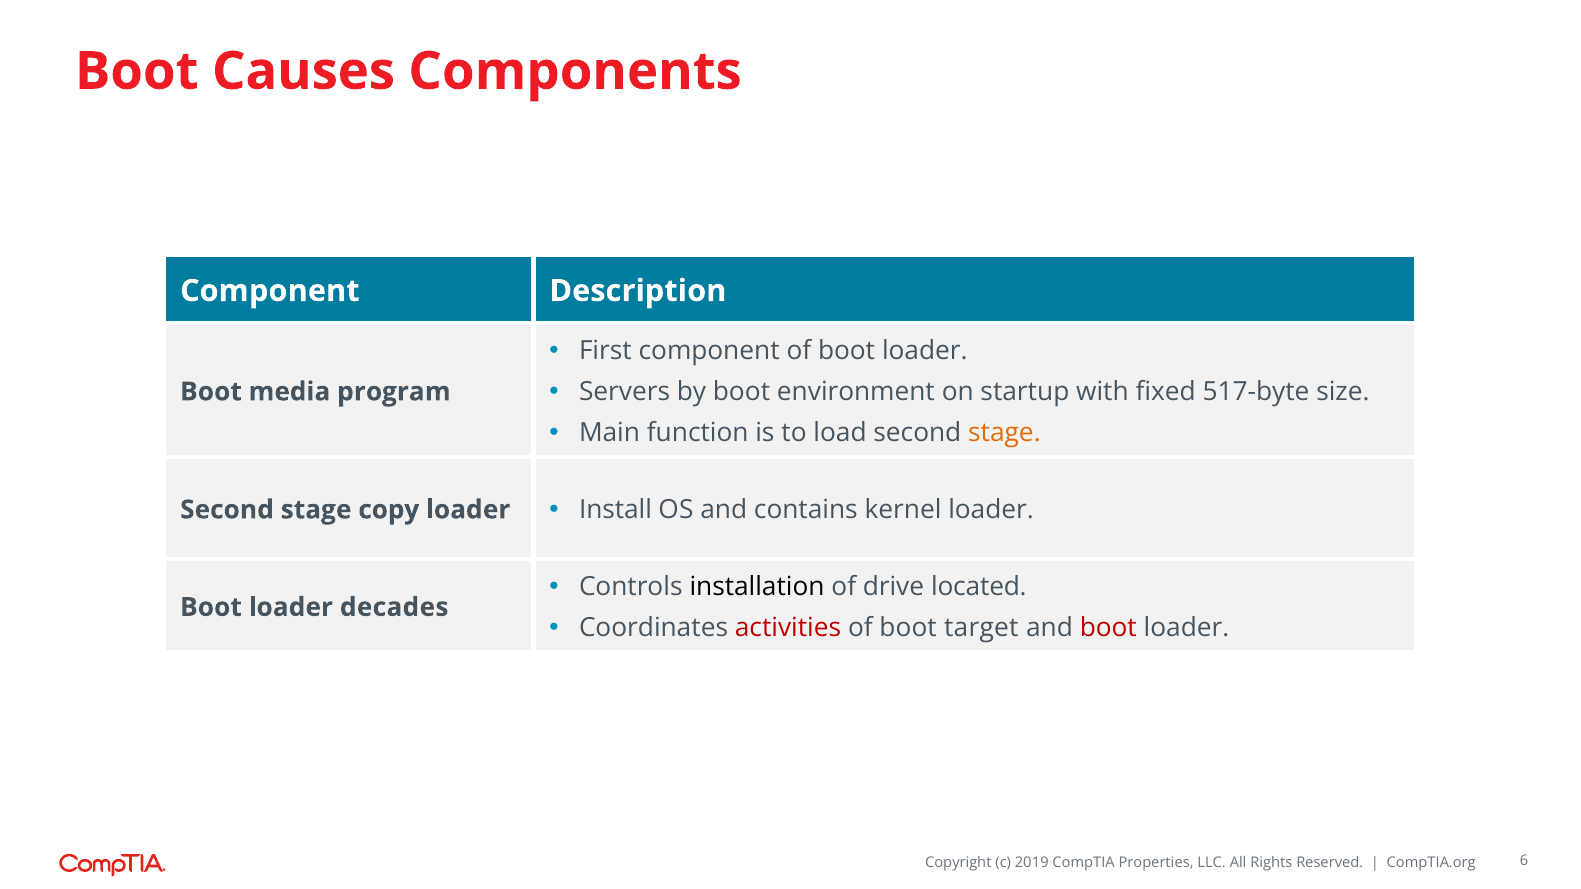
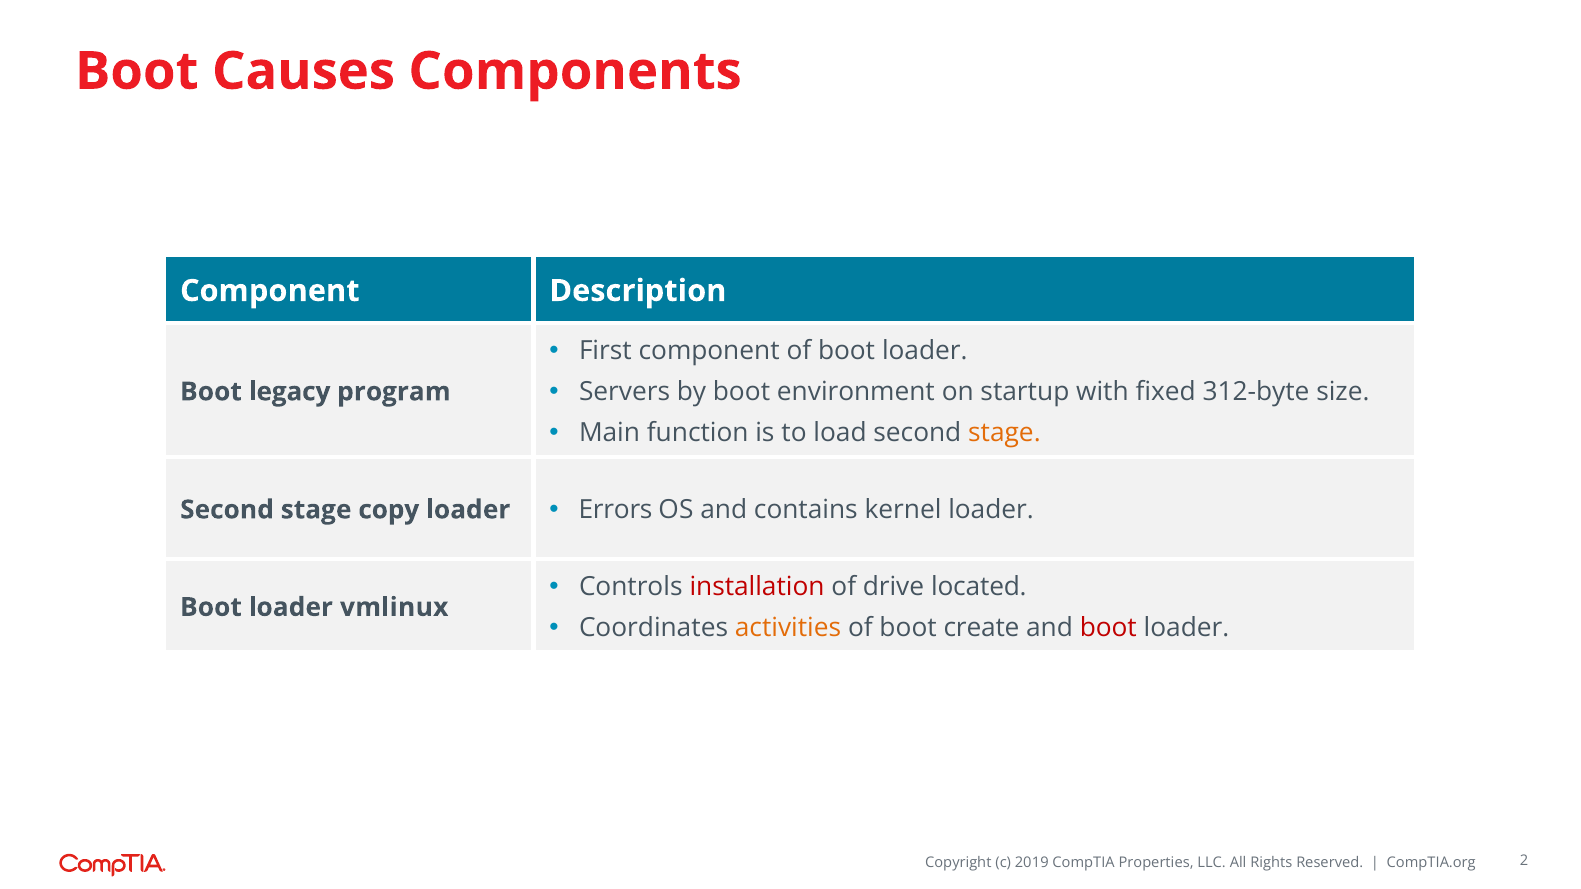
517-byte: 517-byte -> 312-byte
media: media -> legacy
Install: Install -> Errors
installation colour: black -> red
decades: decades -> vmlinux
activities colour: red -> orange
target: target -> create
6: 6 -> 2
